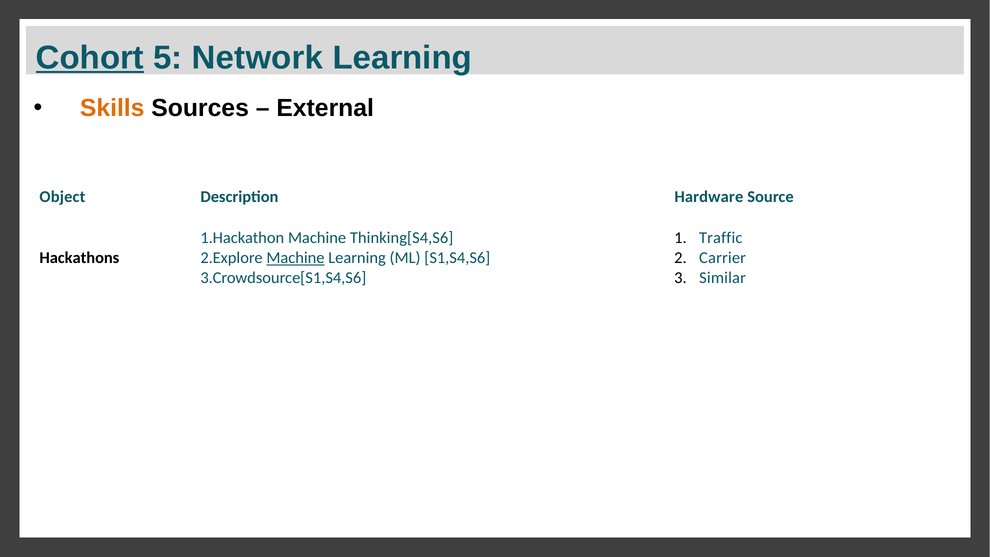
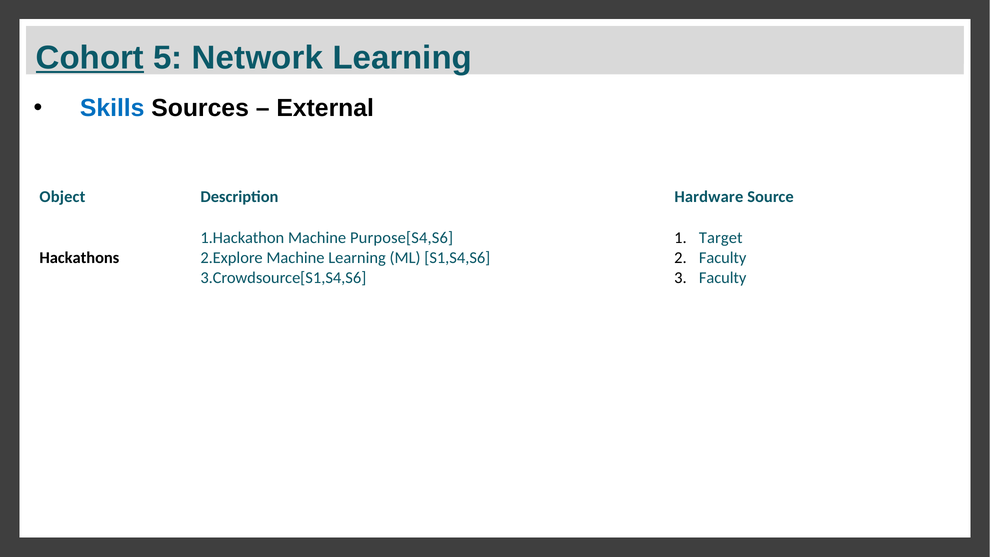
Skills colour: orange -> blue
Thinking[S4,S6: Thinking[S4,S6 -> Purpose[S4,S6
Traffic: Traffic -> Target
Machine at (295, 258) underline: present -> none
Carrier at (723, 258): Carrier -> Faculty
Similar at (723, 278): Similar -> Faculty
